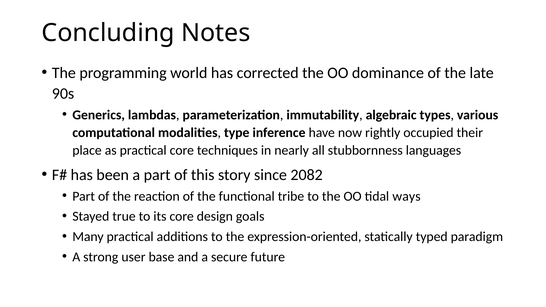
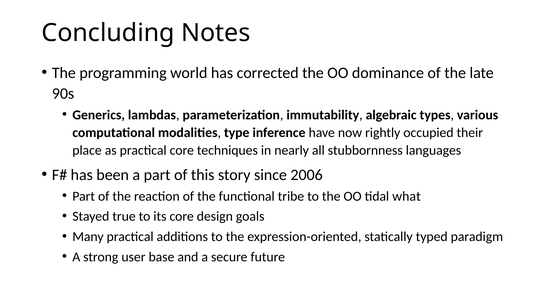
2082: 2082 -> 2006
ways: ways -> what
